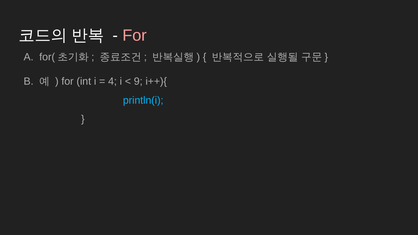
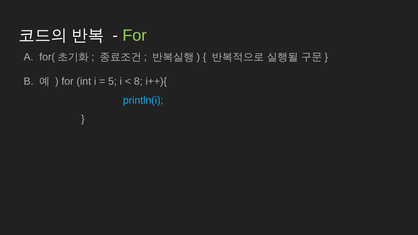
For at (135, 35) colour: pink -> light green
4: 4 -> 5
9: 9 -> 8
